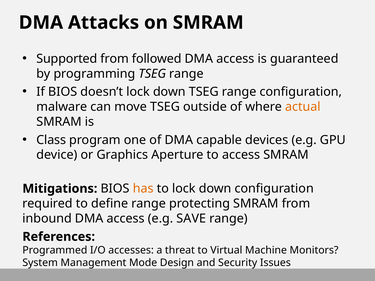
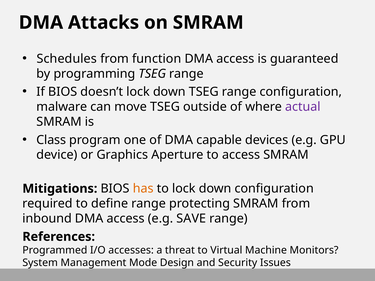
Supported: Supported -> Schedules
followed: followed -> function
actual colour: orange -> purple
